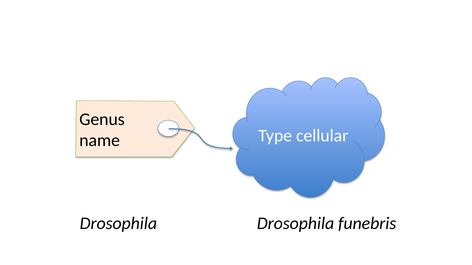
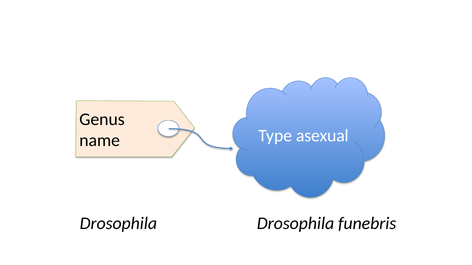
cellular: cellular -> asexual
